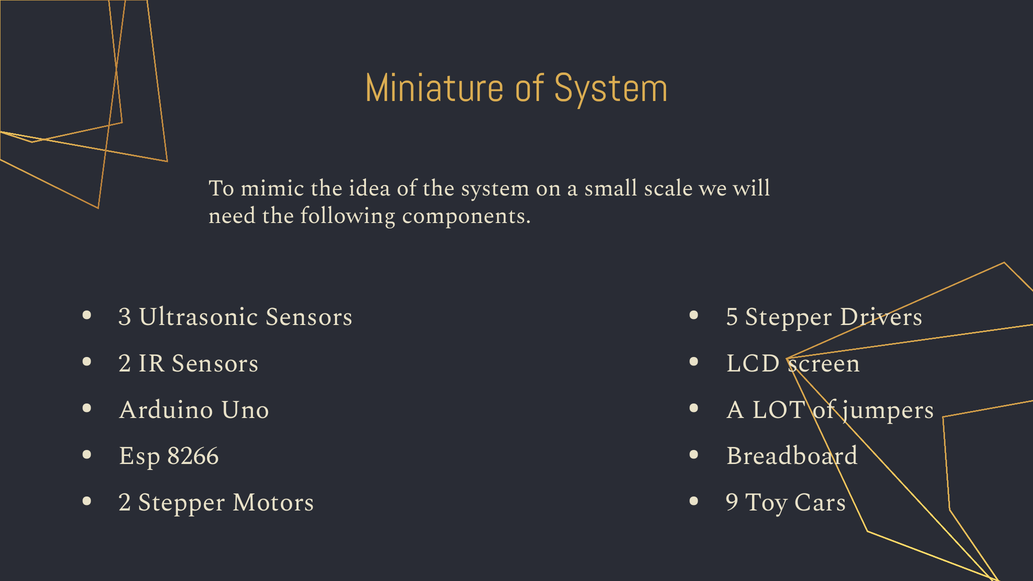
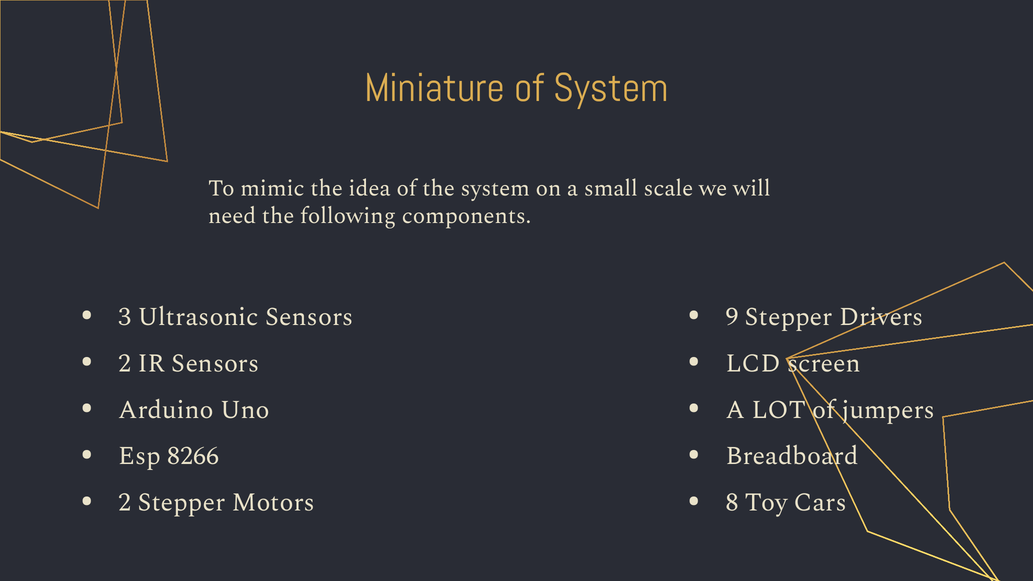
5: 5 -> 9
9: 9 -> 8
